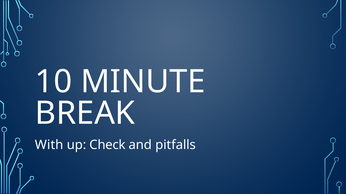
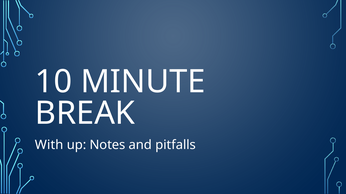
Check: Check -> Notes
